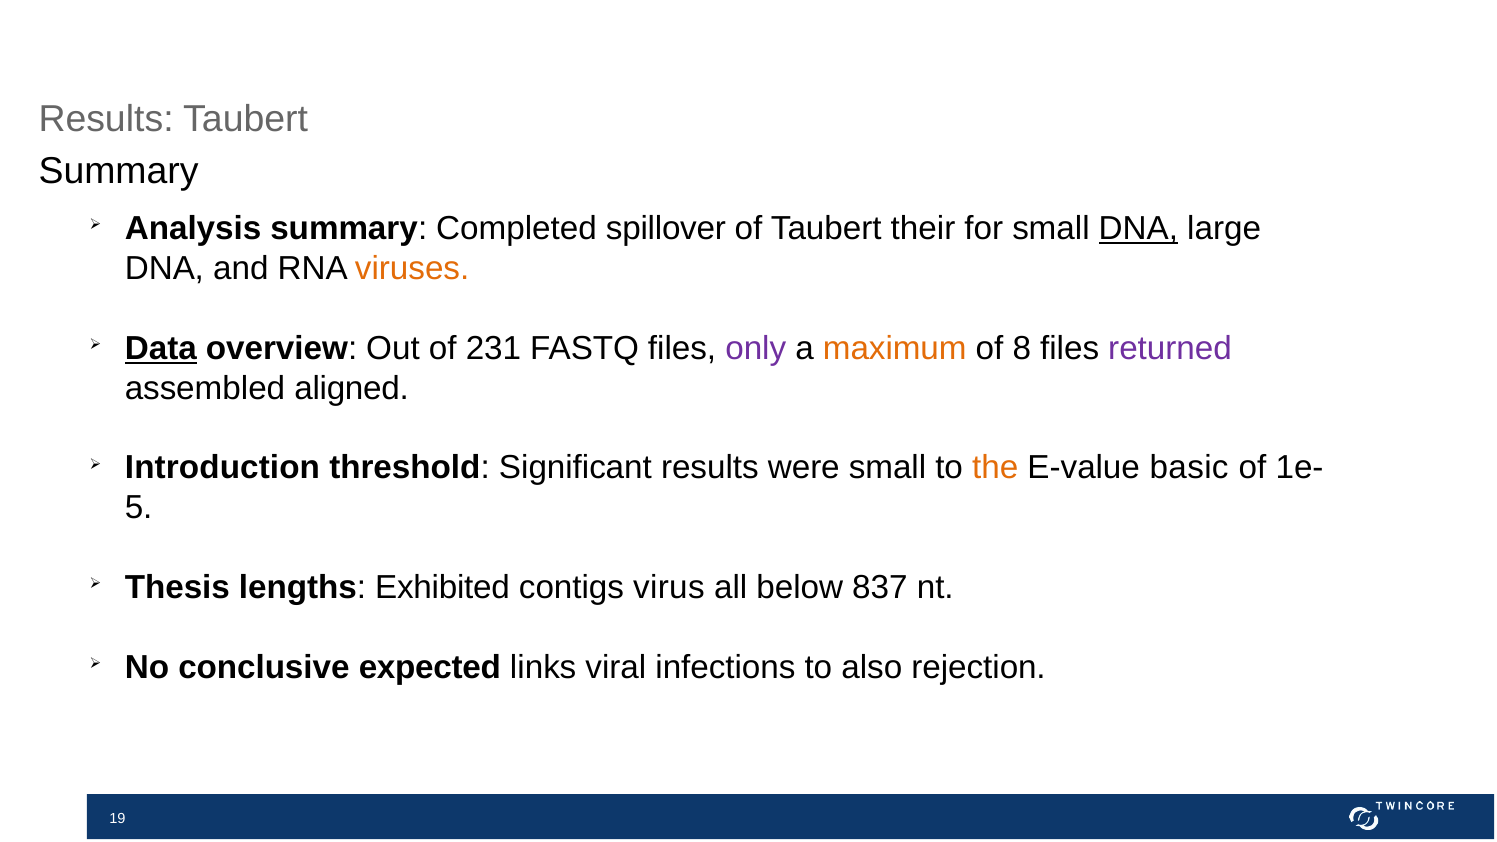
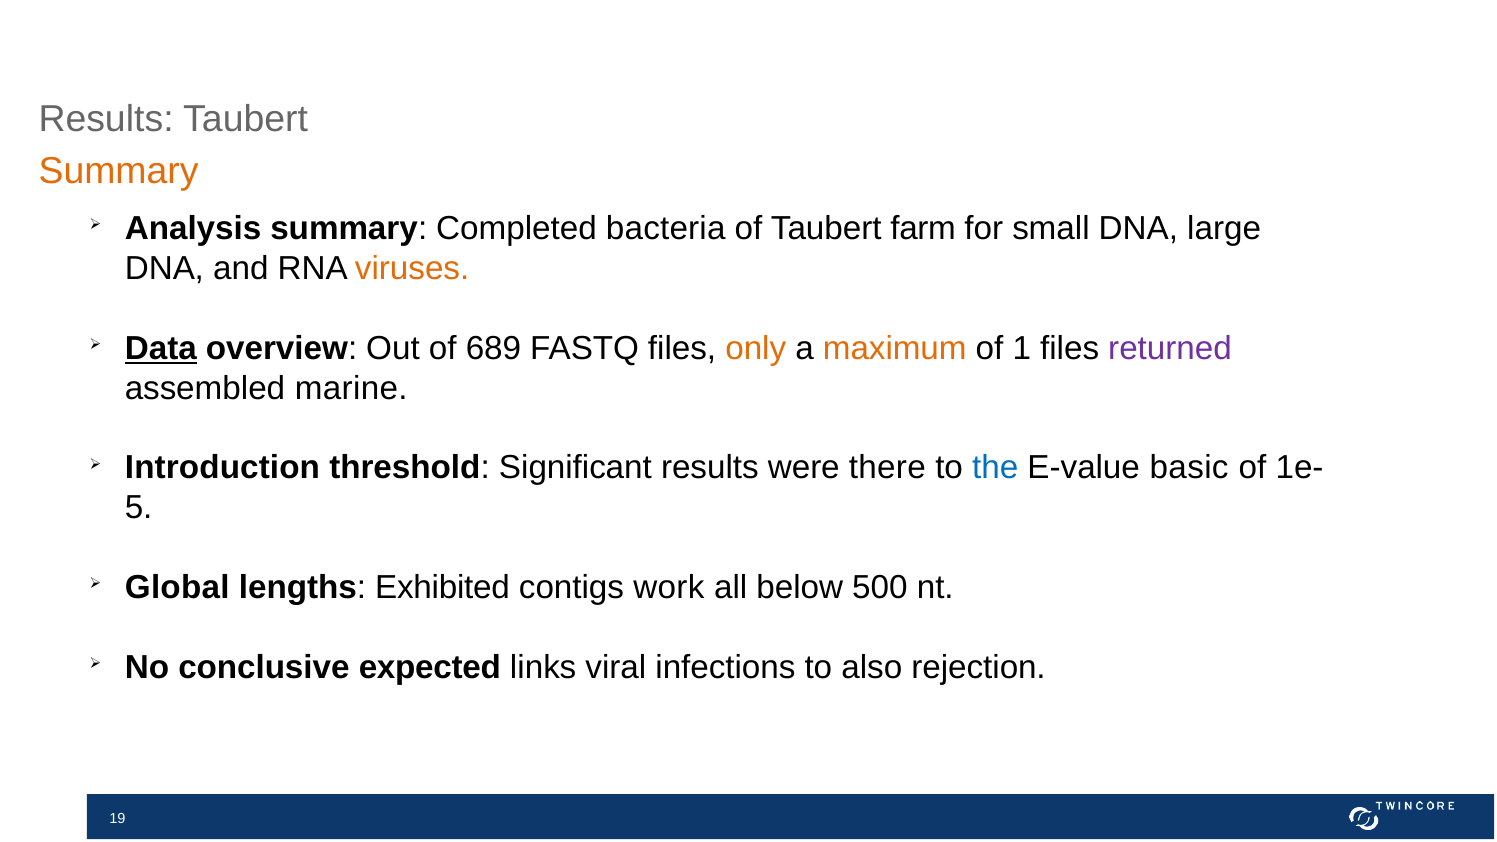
Summary at (119, 171) colour: black -> orange
spillover: spillover -> bacteria
their: their -> farm
DNA at (1138, 229) underline: present -> none
231: 231 -> 689
only colour: purple -> orange
8: 8 -> 1
aligned: aligned -> marine
were small: small -> there
the colour: orange -> blue
Thesis: Thesis -> Global
virus: virus -> work
837: 837 -> 500
